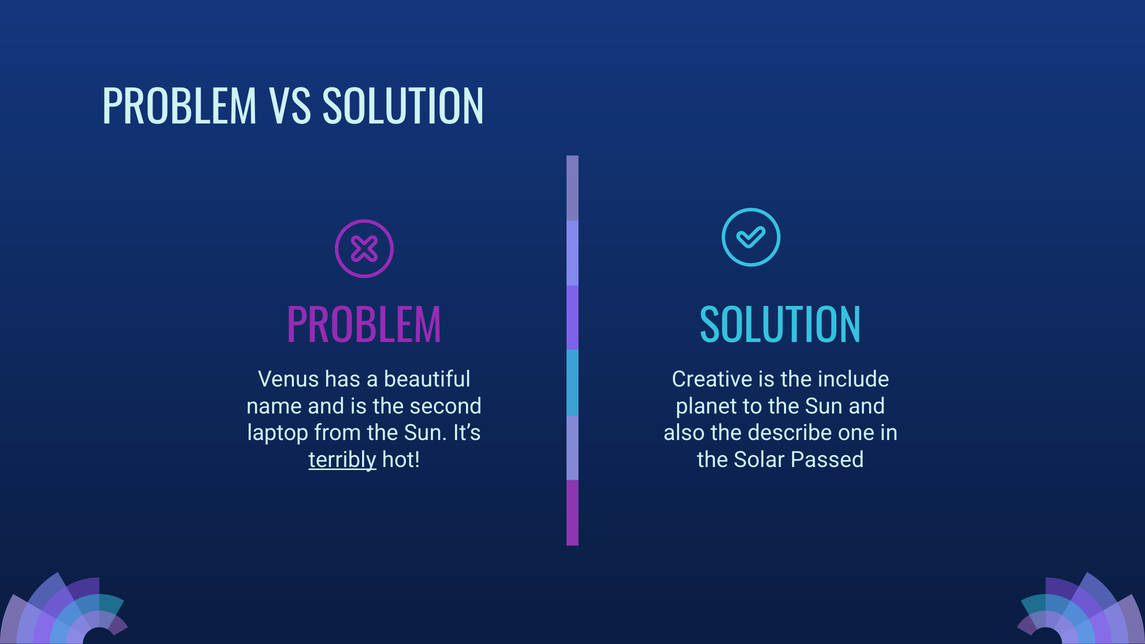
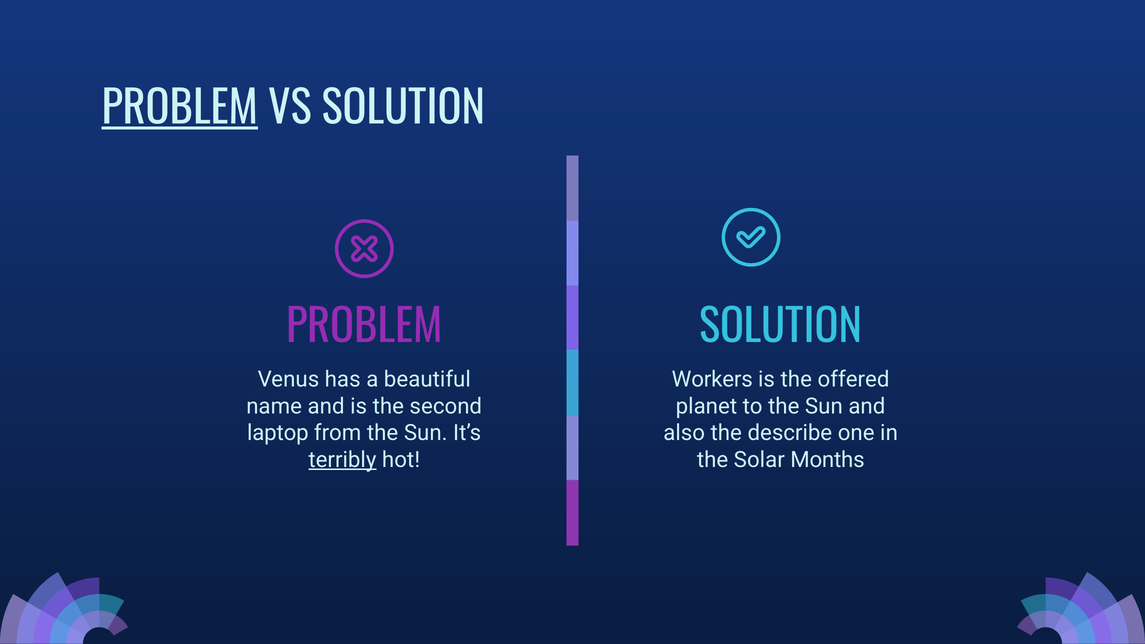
PROBLEM at (180, 109) underline: none -> present
Creative: Creative -> Workers
include: include -> offered
Passed: Passed -> Months
